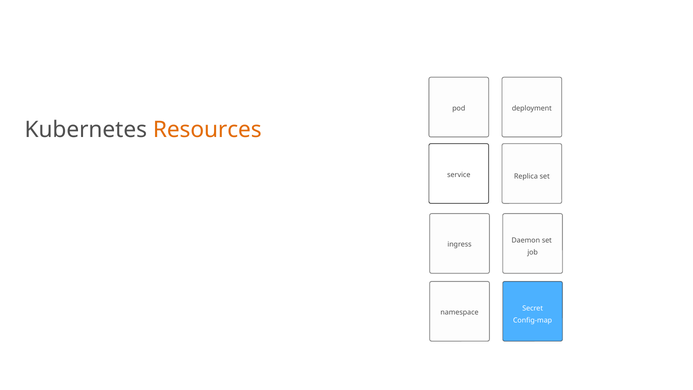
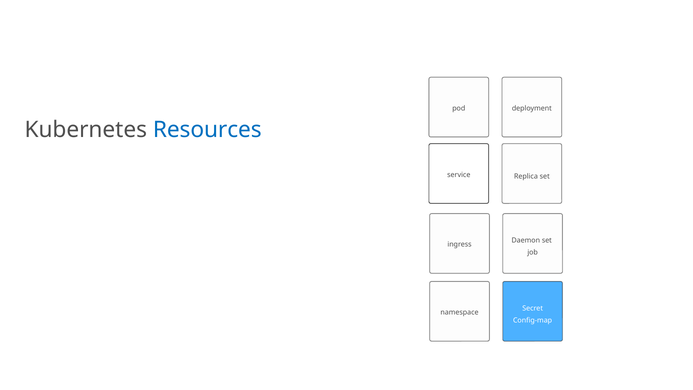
Resources colour: orange -> blue
